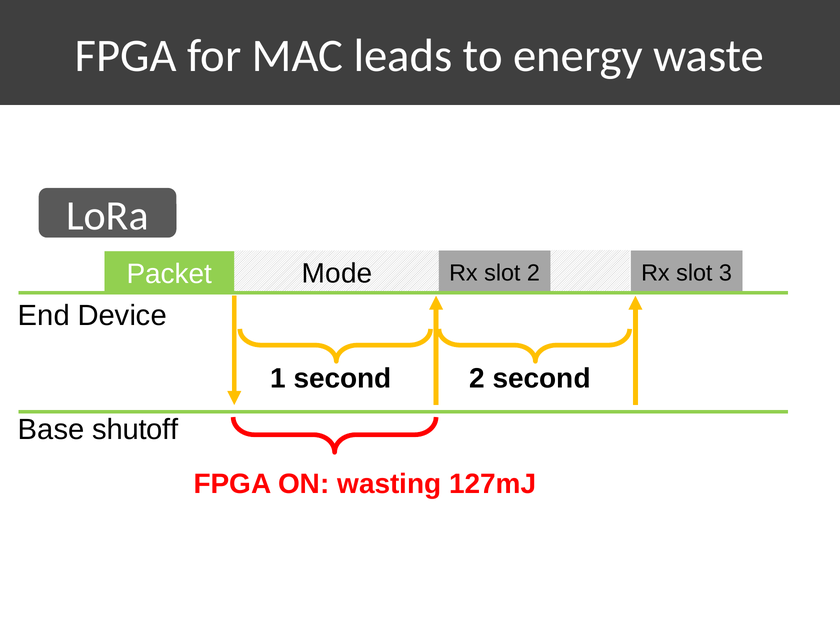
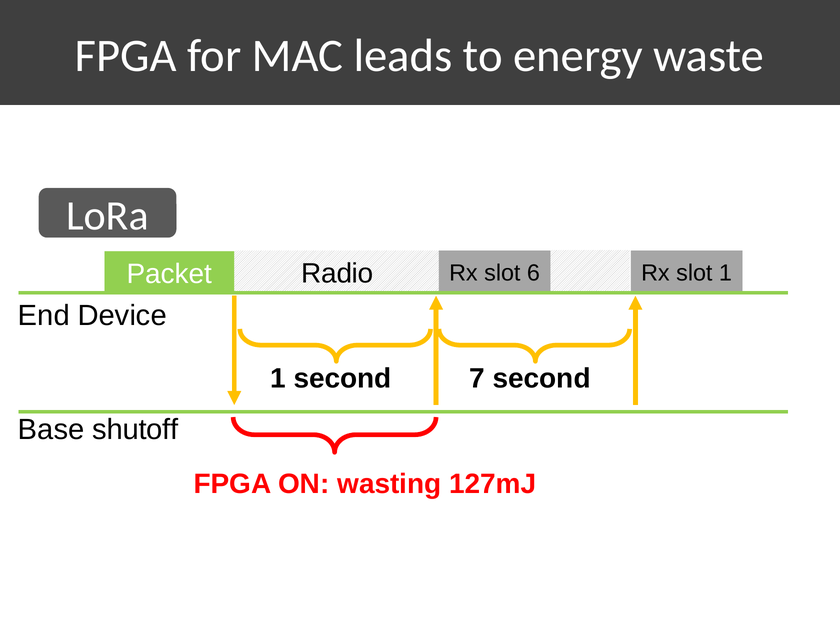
Mode: Mode -> Radio
slot 2: 2 -> 6
slot 3: 3 -> 1
second 2: 2 -> 7
